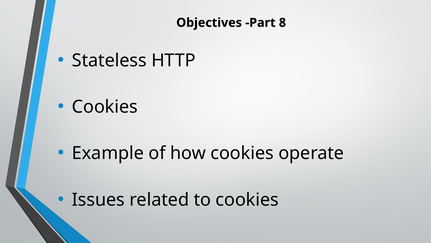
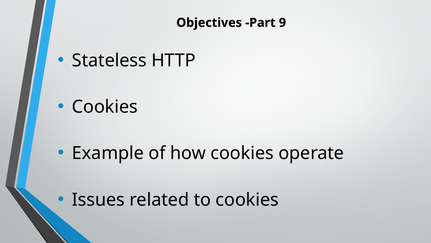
8: 8 -> 9
